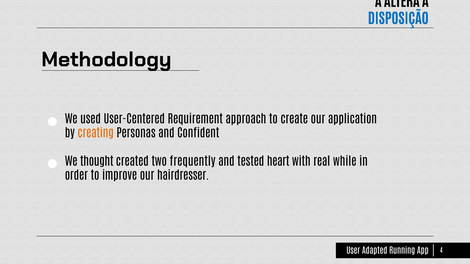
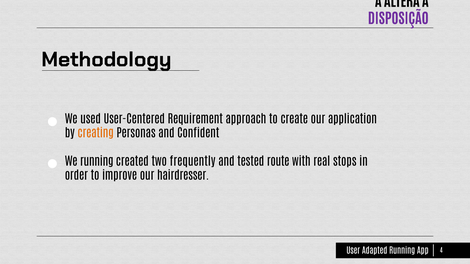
DISPOSIÇÃO colour: blue -> purple
We thought: thought -> running
heart: heart -> route
while: while -> stops
